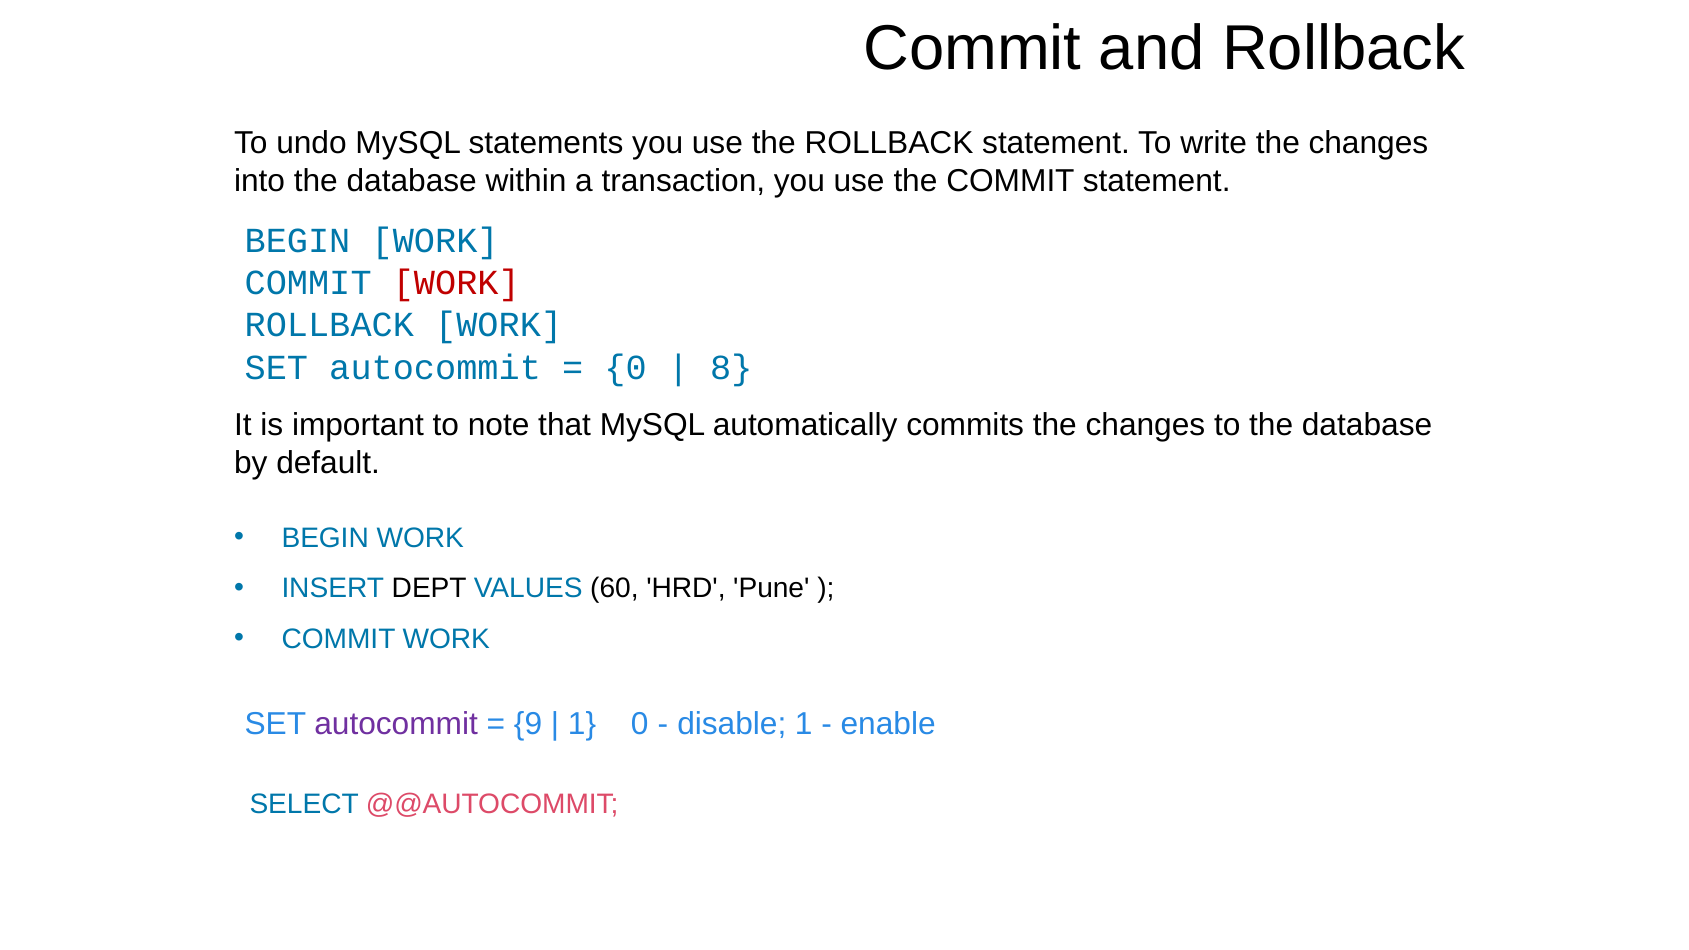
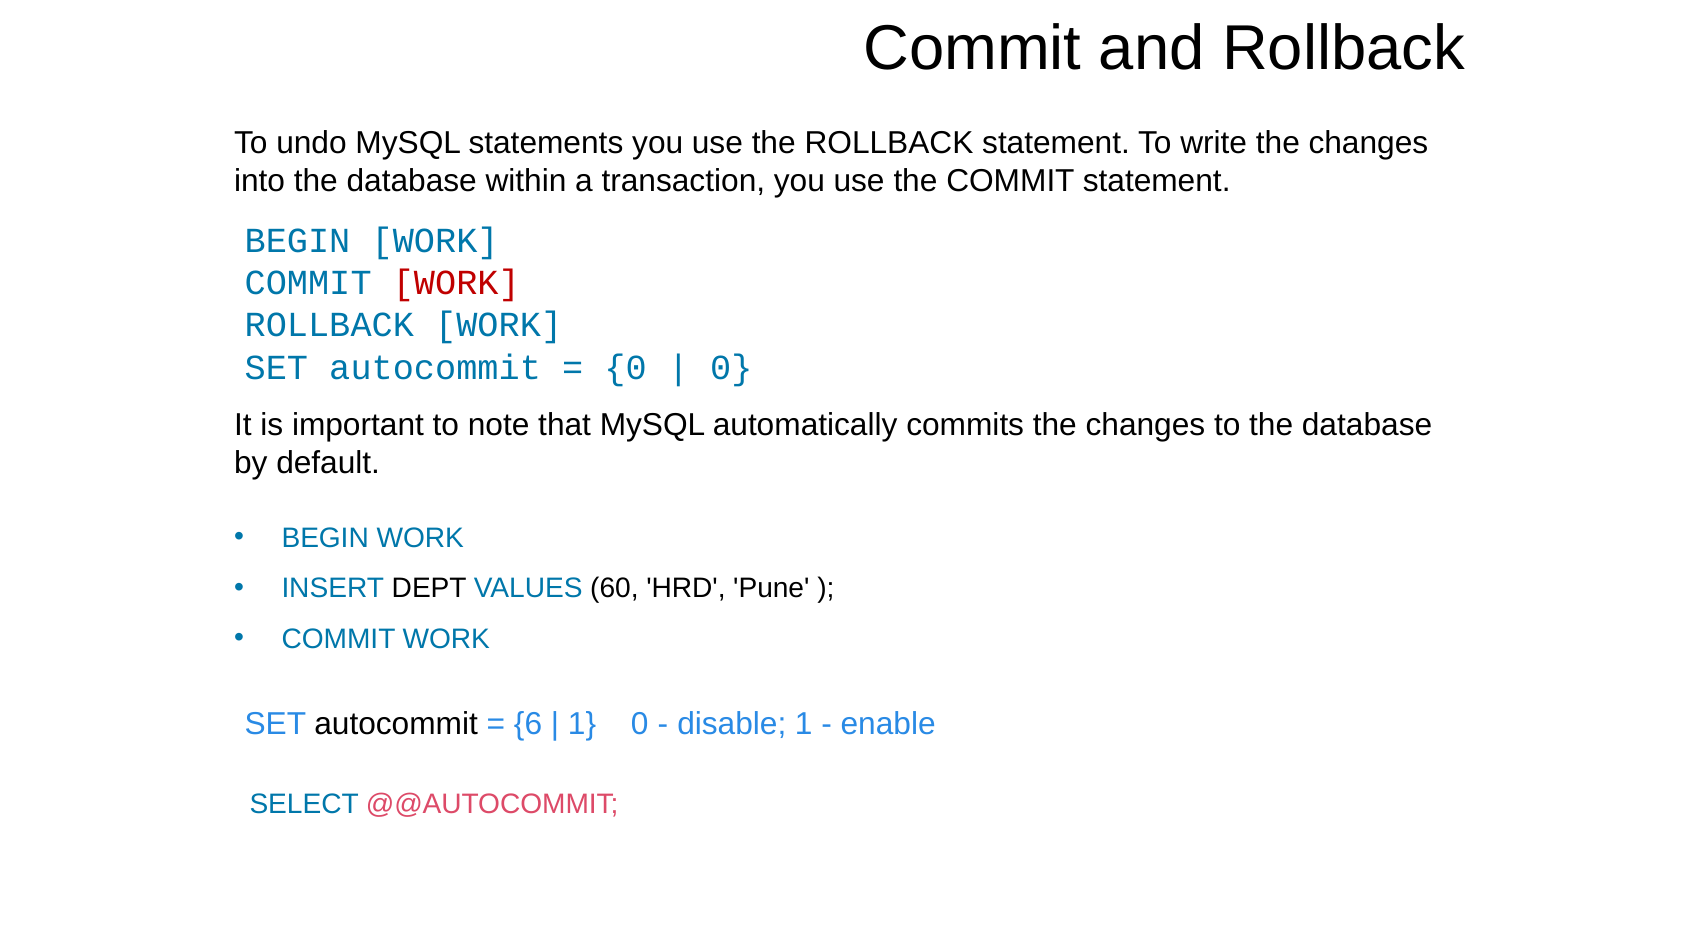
8 at (731, 368): 8 -> 0
autocommit at (396, 724) colour: purple -> black
9: 9 -> 6
